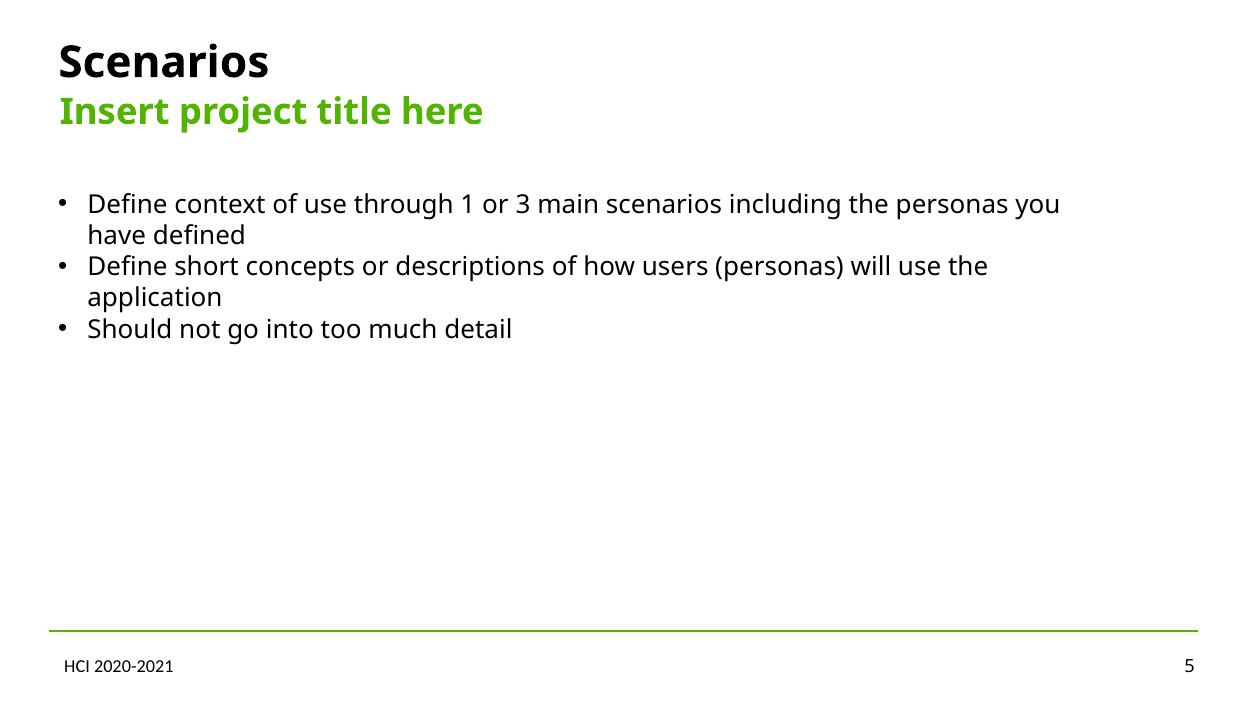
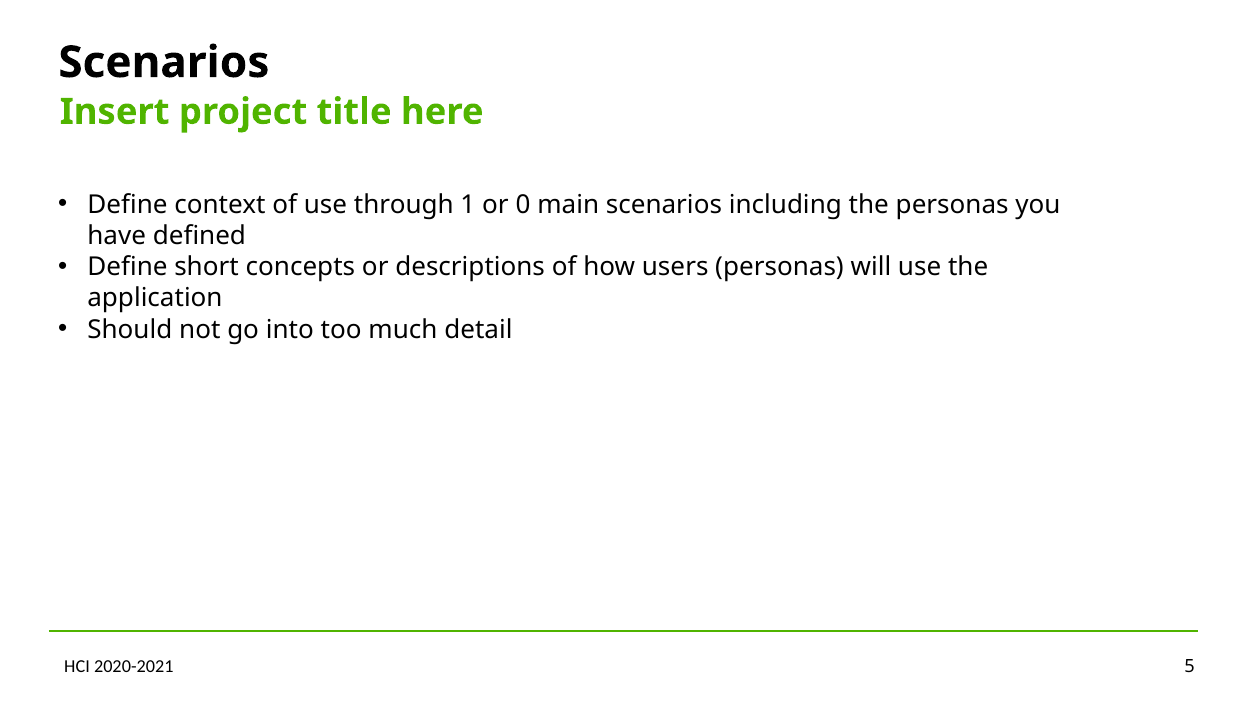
3: 3 -> 0
